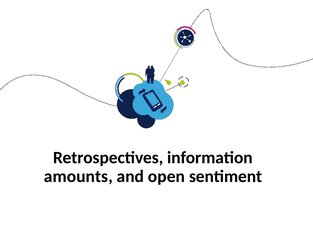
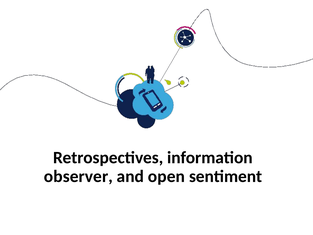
amounts: amounts -> observer
